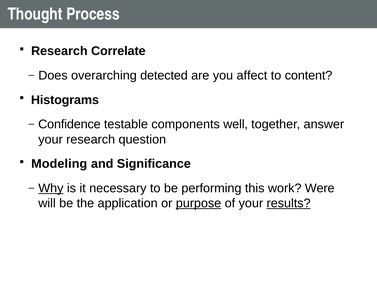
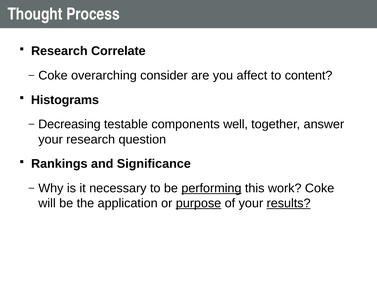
Does at (53, 76): Does -> Coke
detected: detected -> consider
Confidence: Confidence -> Decreasing
Modeling: Modeling -> Rankings
Why underline: present -> none
performing underline: none -> present
work Were: Were -> Coke
